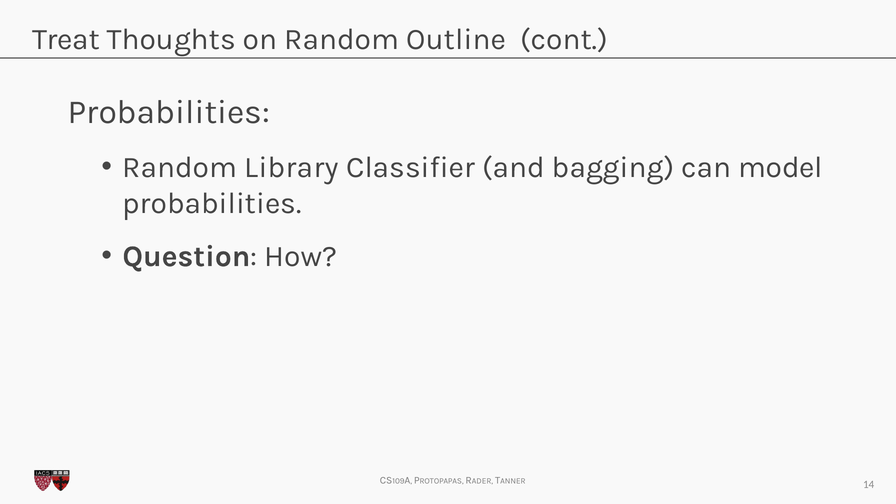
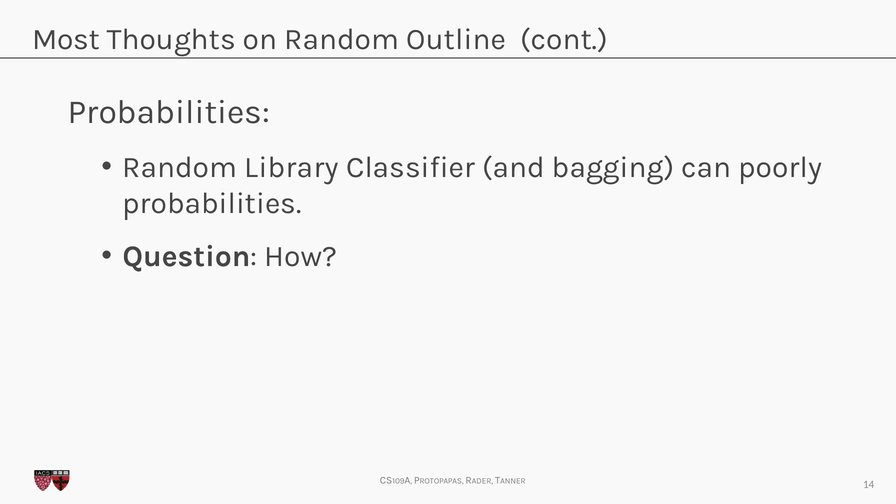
Treat: Treat -> Most
model: model -> poorly
